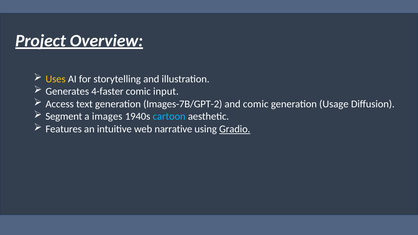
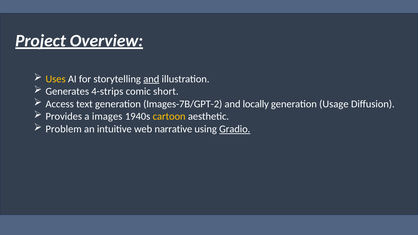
and at (151, 79) underline: none -> present
4-faster: 4-faster -> 4-strips
input: input -> short
and comic: comic -> locally
Segment: Segment -> Provides
cartoon colour: light blue -> yellow
Features: Features -> Problem
